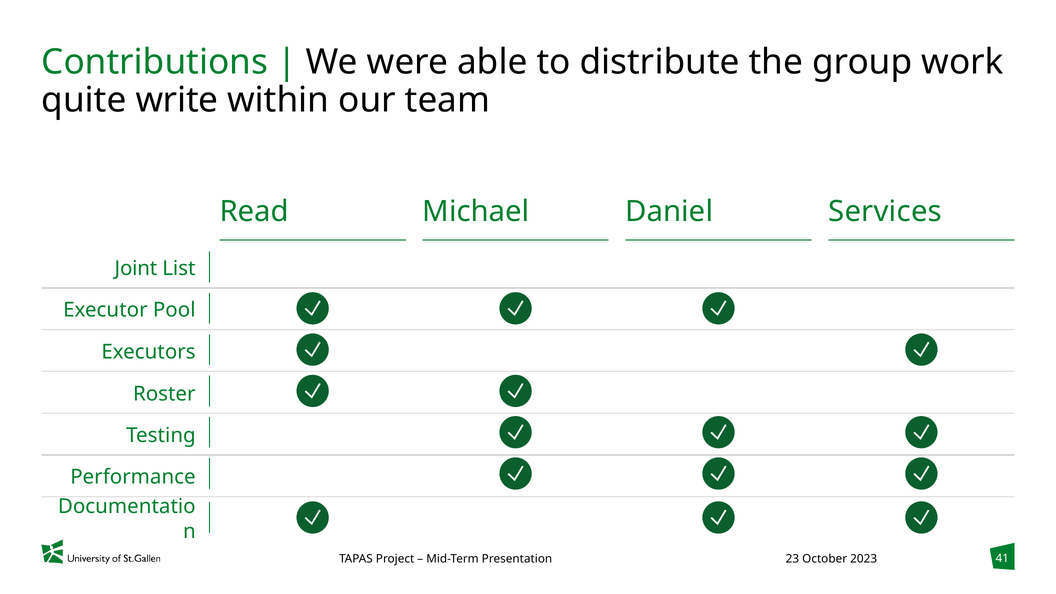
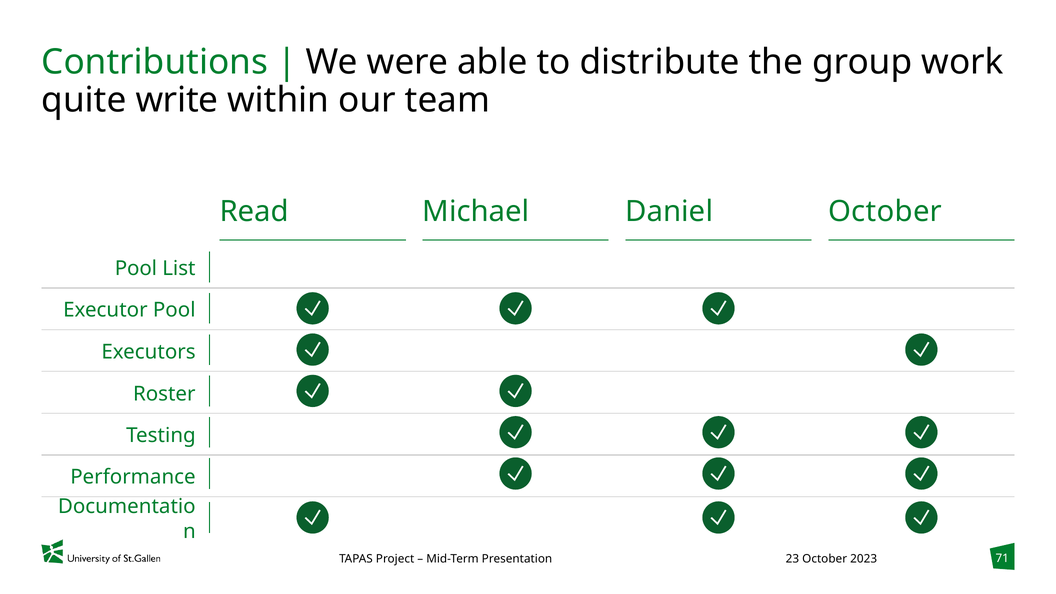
Daniel Services: Services -> October
Joint at (136, 268): Joint -> Pool
41: 41 -> 71
